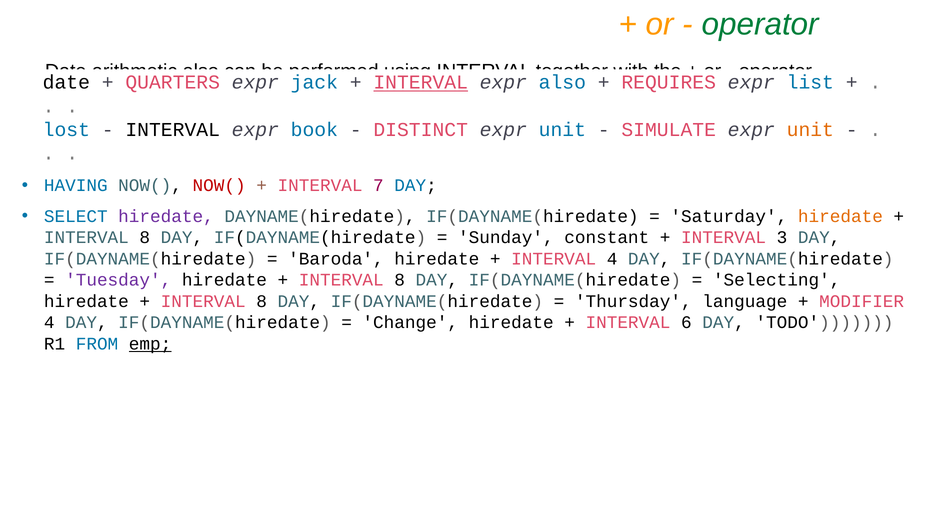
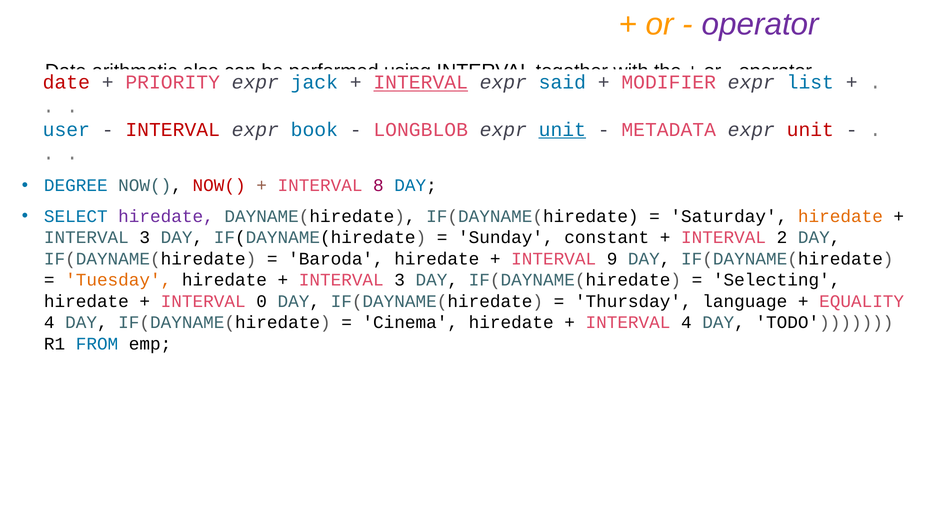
operator at (760, 25) colour: green -> purple
date at (66, 82) colour: black -> red
QUARTERS: QUARTERS -> PRIORITY
expr also: also -> said
REQUIRES: REQUIRES -> MODIFIER
lost: lost -> user
INTERVAL at (173, 130) colour: black -> red
DISTINCT: DISTINCT -> LONGBLOB
unit at (562, 130) underline: none -> present
SIMULATE: SIMULATE -> METADATA
unit at (810, 130) colour: orange -> red
HAVING: HAVING -> DEGREE
7: 7 -> 8
8 at (145, 238): 8 -> 3
3: 3 -> 2
INTERVAL 4: 4 -> 9
Tuesday colour: purple -> orange
8 at (400, 280): 8 -> 3
8 at (262, 301): 8 -> 0
MODIFIER: MODIFIER -> EQUALITY
Change: Change -> Cinema
INTERVAL 6: 6 -> 4
emp underline: present -> none
